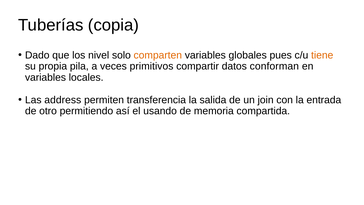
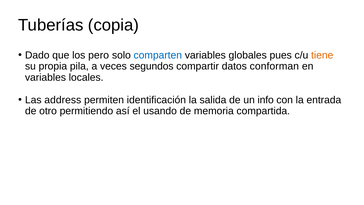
nivel: nivel -> pero
comparten colour: orange -> blue
primitivos: primitivos -> segundos
transferencia: transferencia -> identificación
join: join -> info
